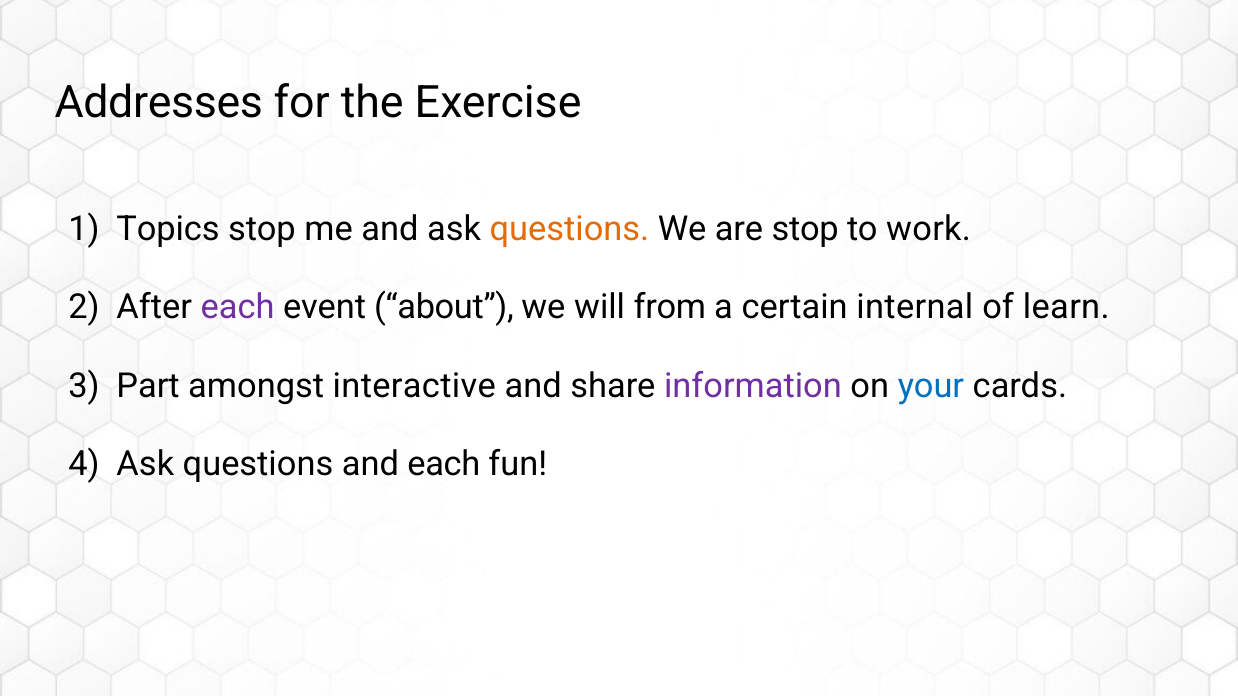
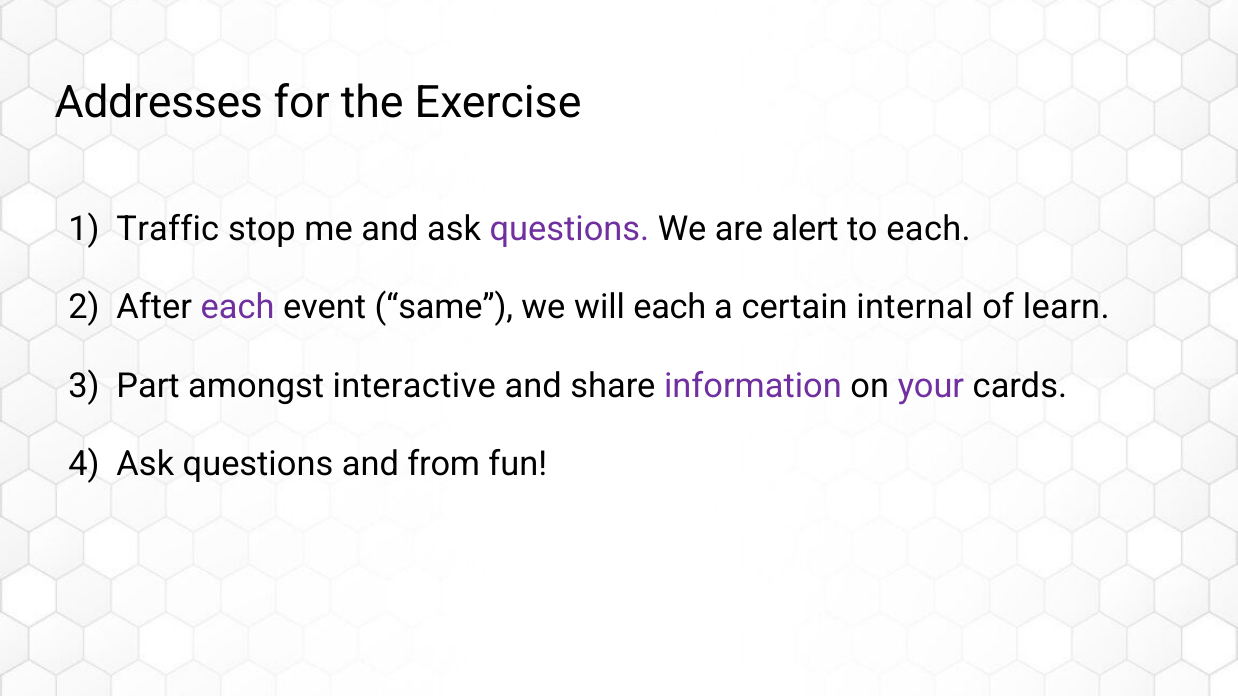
Topics: Topics -> Traffic
questions at (569, 229) colour: orange -> purple
are stop: stop -> alert
to work: work -> each
about: about -> same
will from: from -> each
your colour: blue -> purple
and each: each -> from
